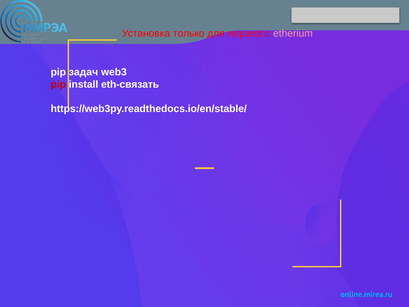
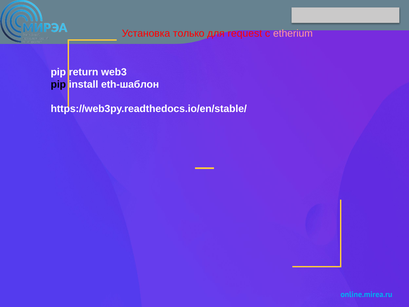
задач: задач -> return
pip at (58, 84) colour: red -> black
eth-связать: eth-связать -> eth-шаблон
